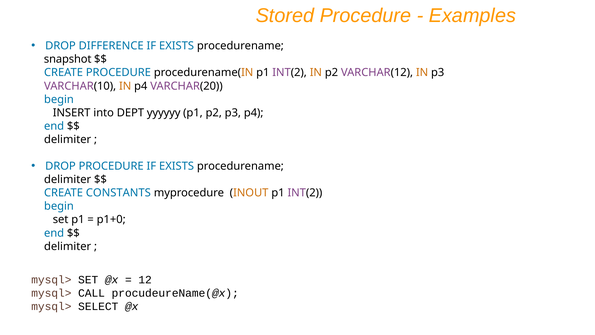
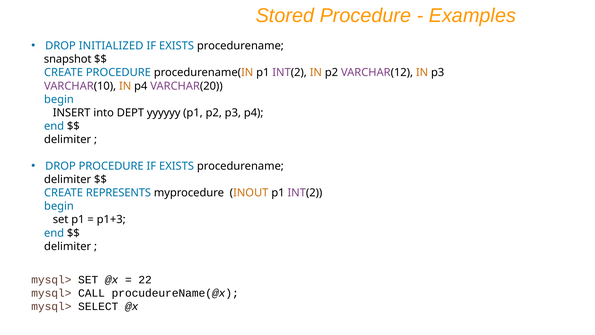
DIFFERENCE: DIFFERENCE -> INITIALIZED
CONSTANTS: CONSTANTS -> REPRESENTS
p1+0: p1+0 -> p1+3
12: 12 -> 22
